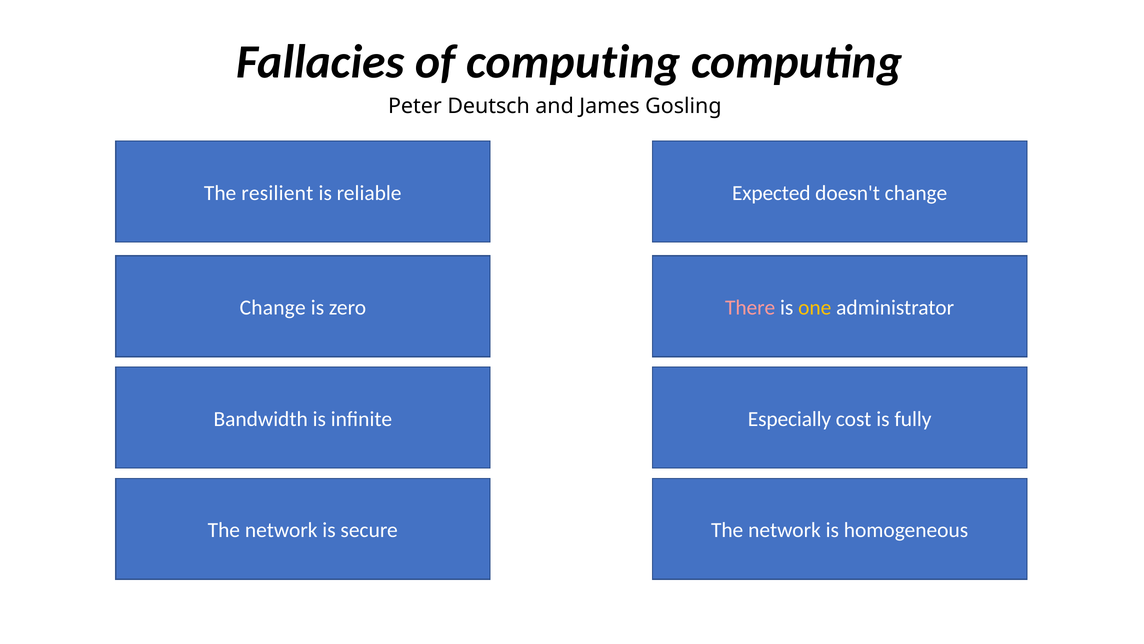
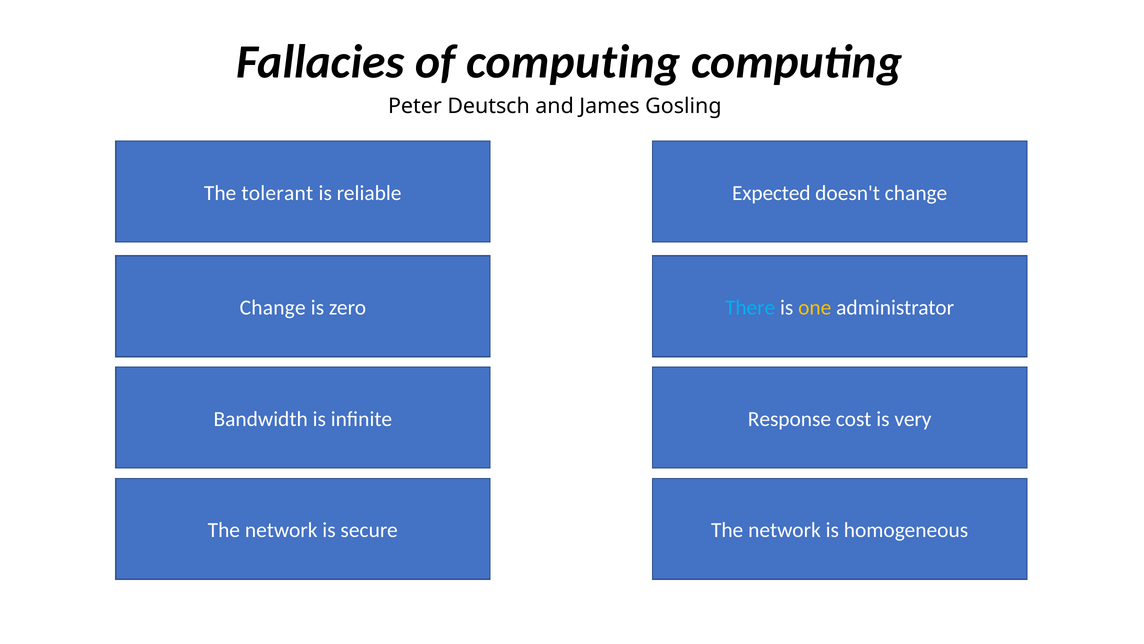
resilient: resilient -> tolerant
There colour: pink -> light blue
Especially: Especially -> Response
fully: fully -> very
